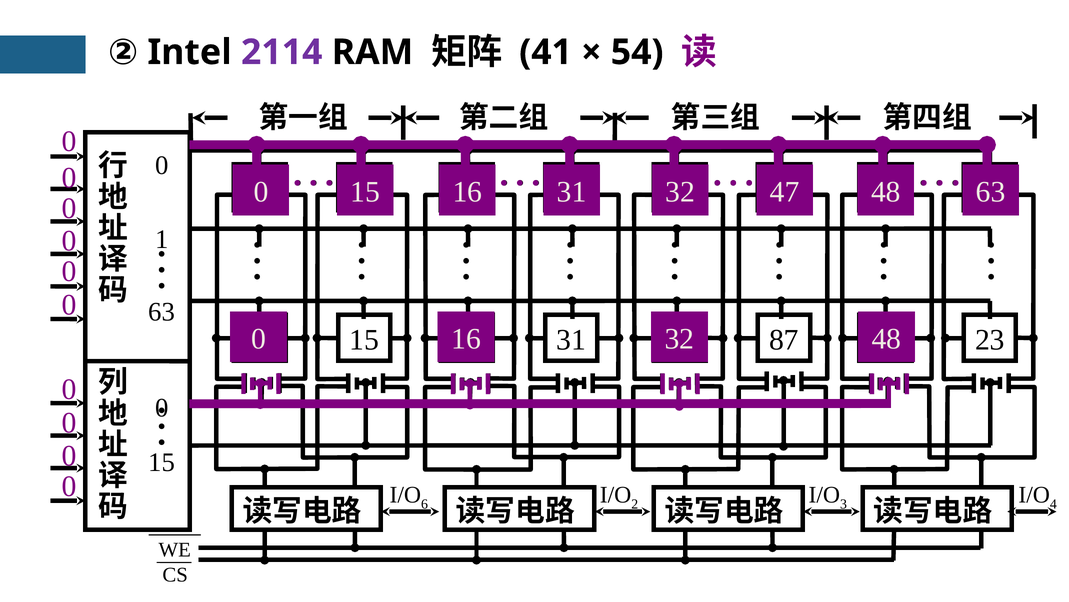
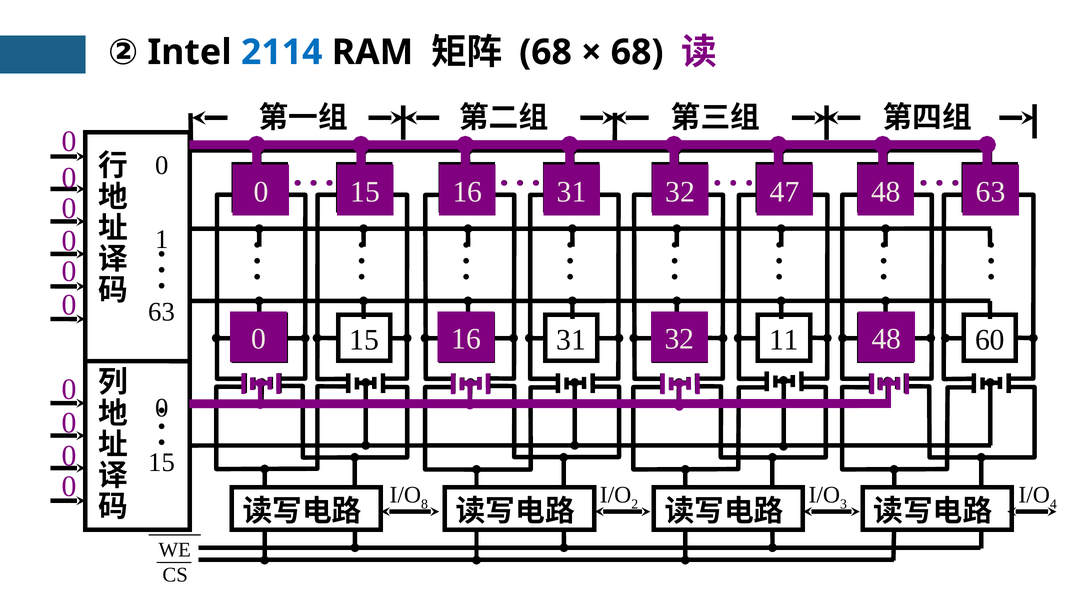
2114 colour: purple -> blue
41 at (546, 52): 41 -> 68
54 at (637, 52): 54 -> 68
87: 87 -> 11
23: 23 -> 60
6: 6 -> 8
